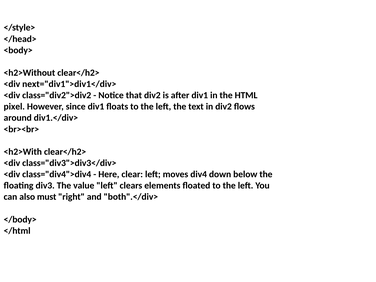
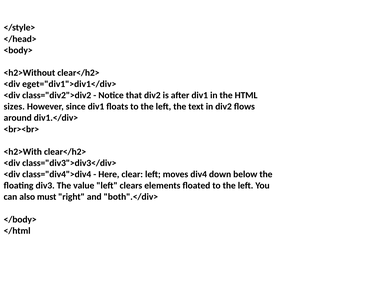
next="div1">div1</div>: next="div1">div1</div> -> eget="div1">div1</div>
pixel: pixel -> sizes
